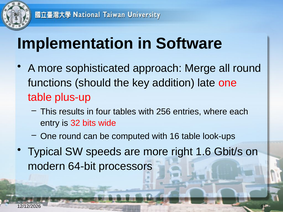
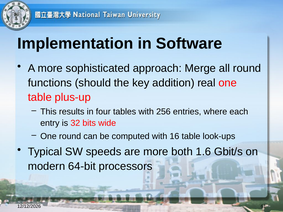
late: late -> real
right: right -> both
